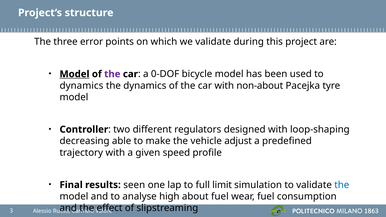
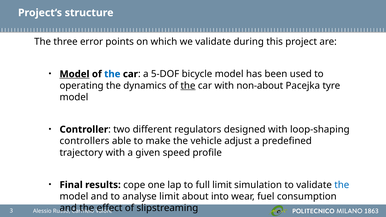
the at (112, 74) colour: purple -> blue
0-DOF: 0-DOF -> 5-DOF
dynamics at (81, 86): dynamics -> operating
the at (188, 86) underline: none -> present
decreasing: decreasing -> controllers
seen: seen -> cope
analyse high: high -> limit
about fuel: fuel -> into
